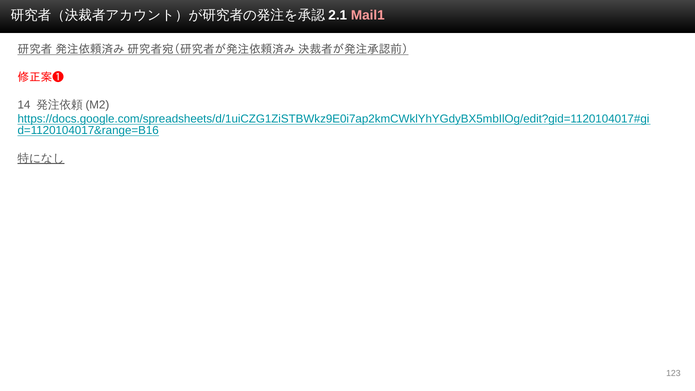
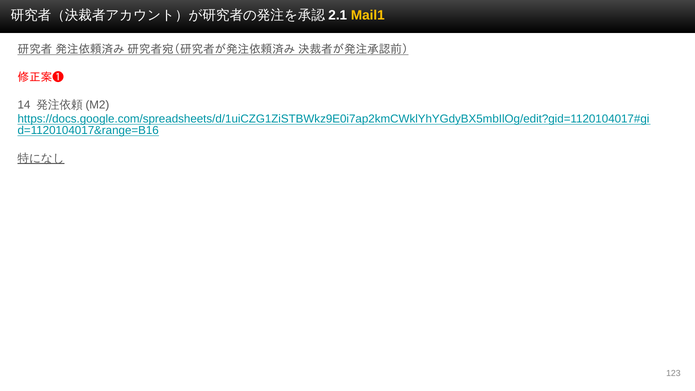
Mail1 colour: pink -> yellow
